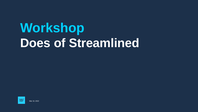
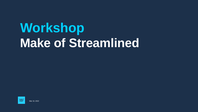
Does: Does -> Make
